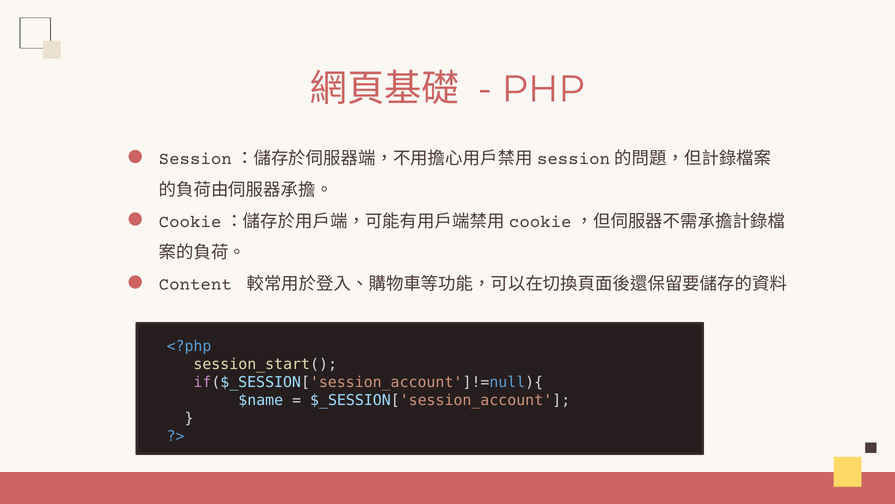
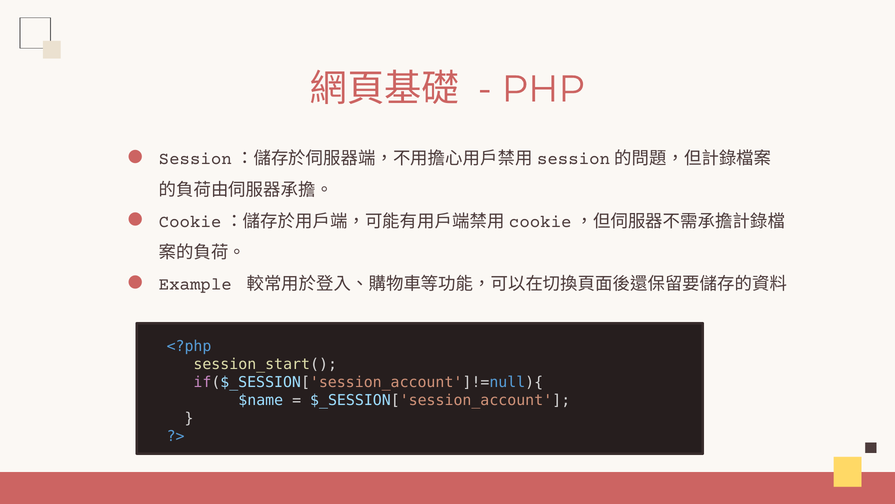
Content: Content -> Example
